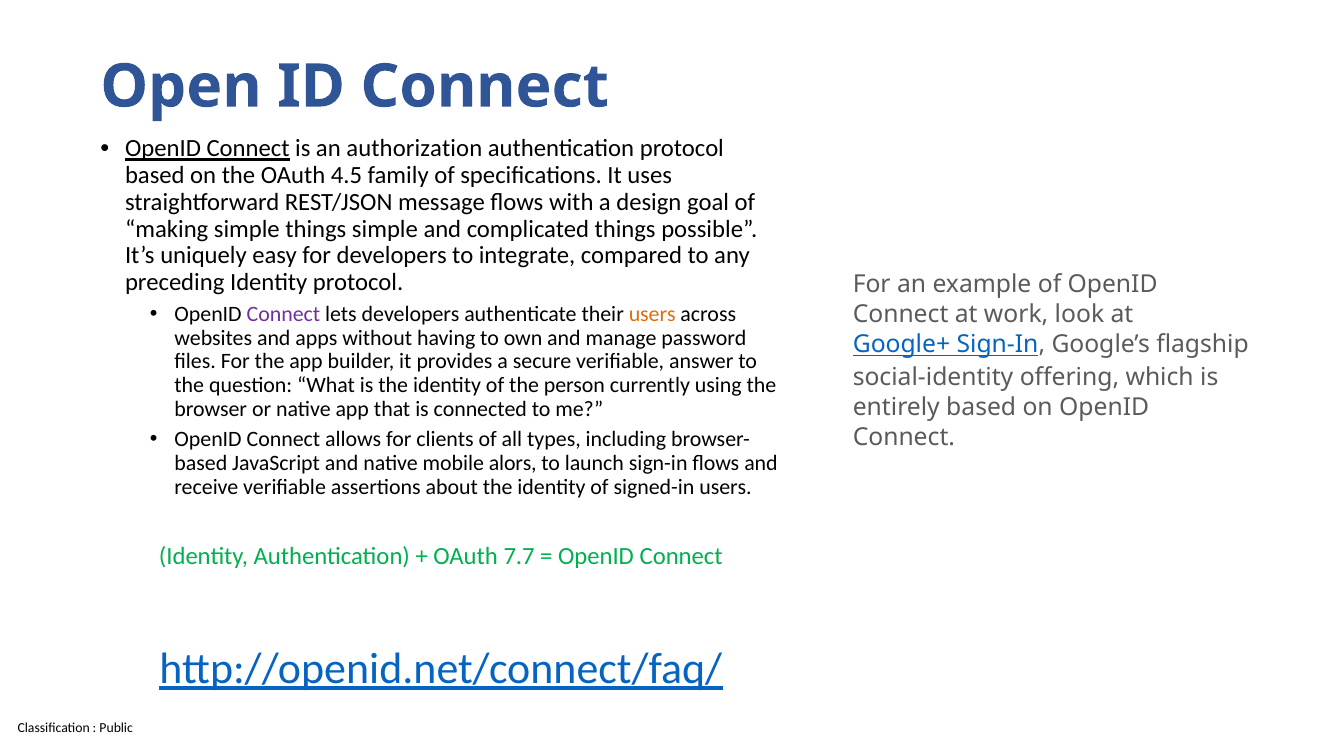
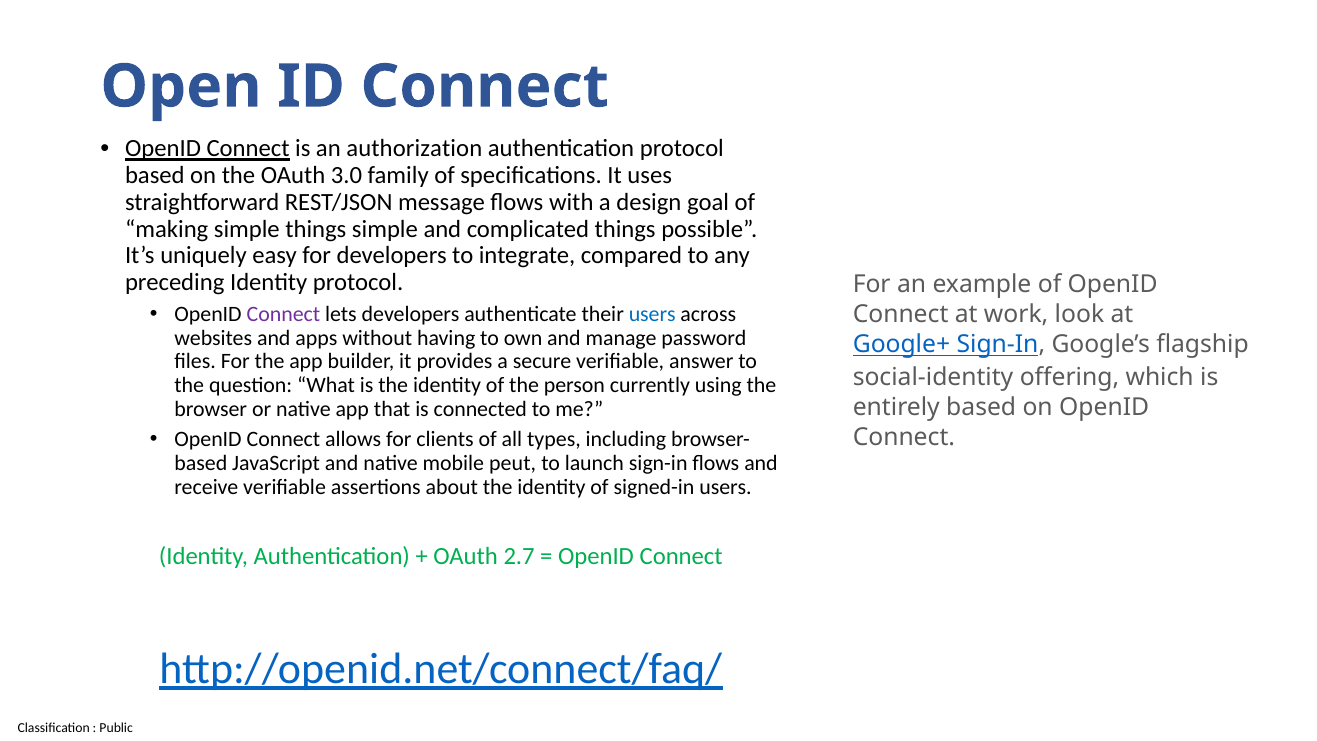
4.5: 4.5 -> 3.0
users at (652, 314) colour: orange -> blue
alors: alors -> peut
7.7: 7.7 -> 2.7
